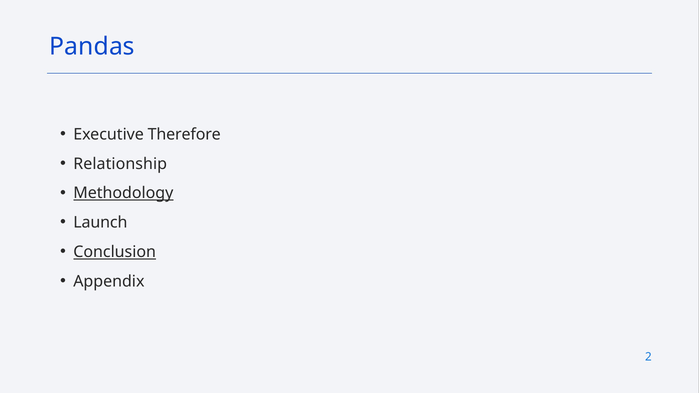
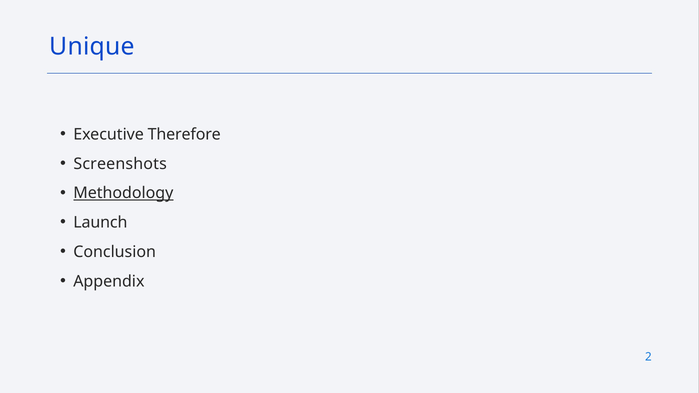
Pandas: Pandas -> Unique
Relationship: Relationship -> Screenshots
Conclusion underline: present -> none
